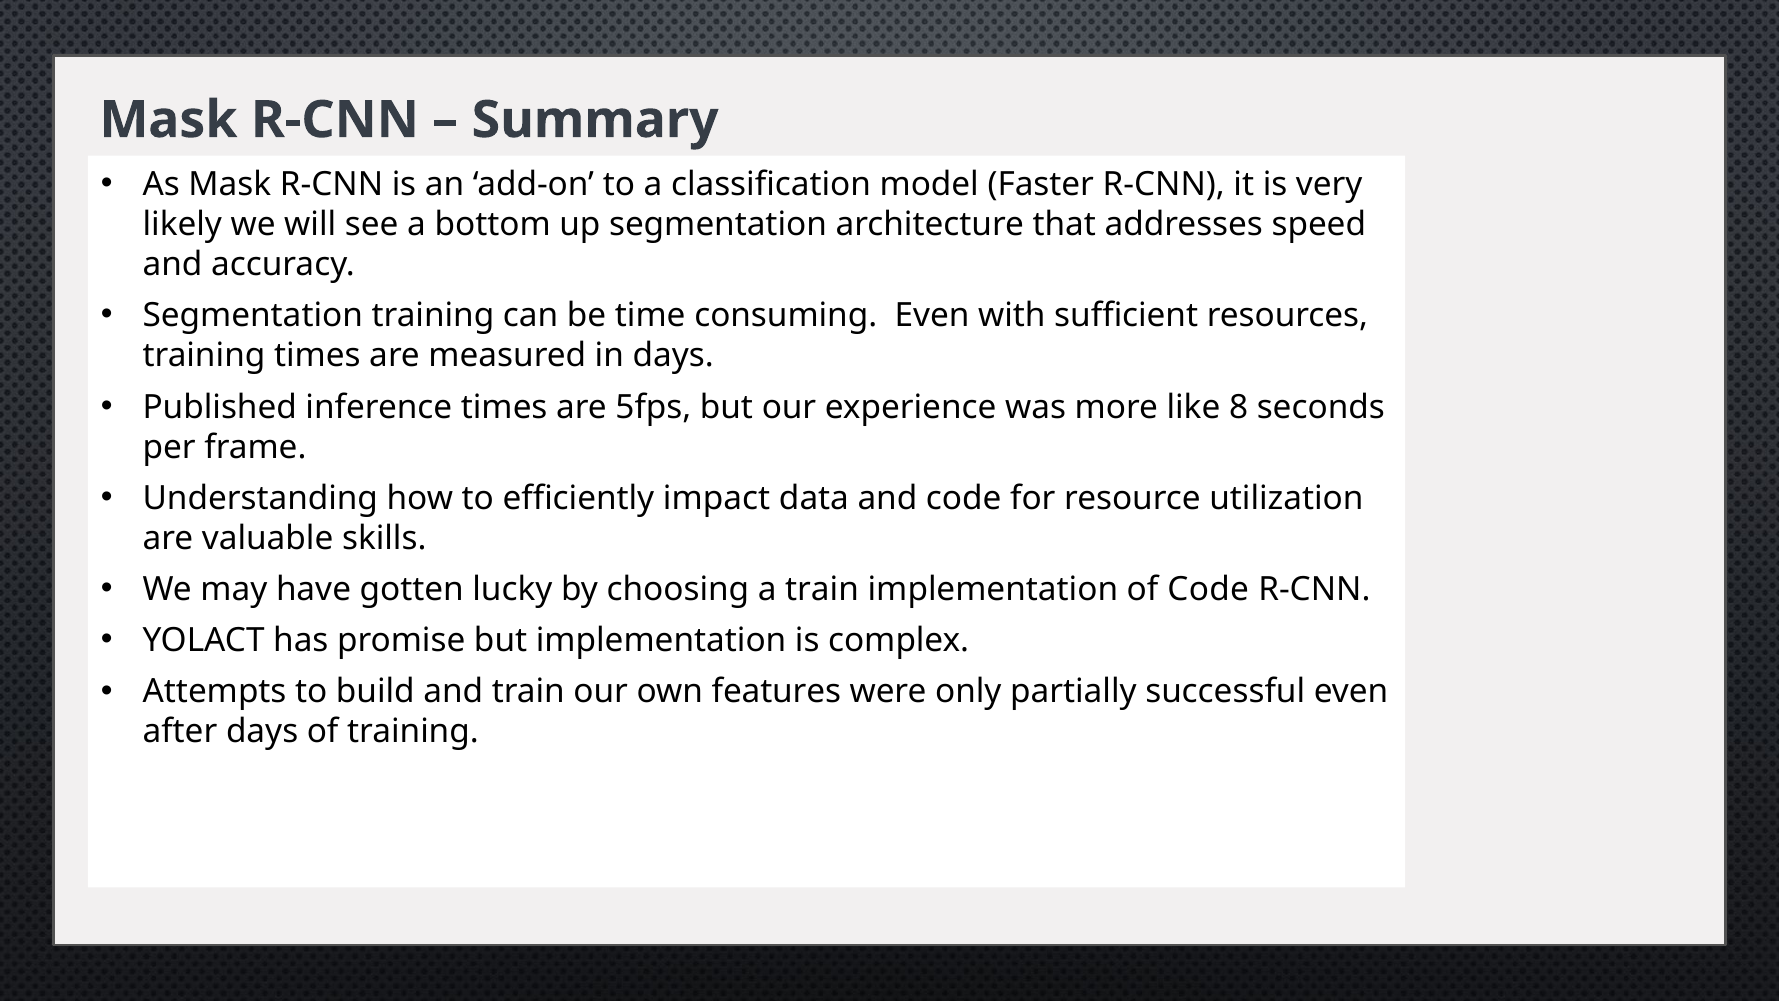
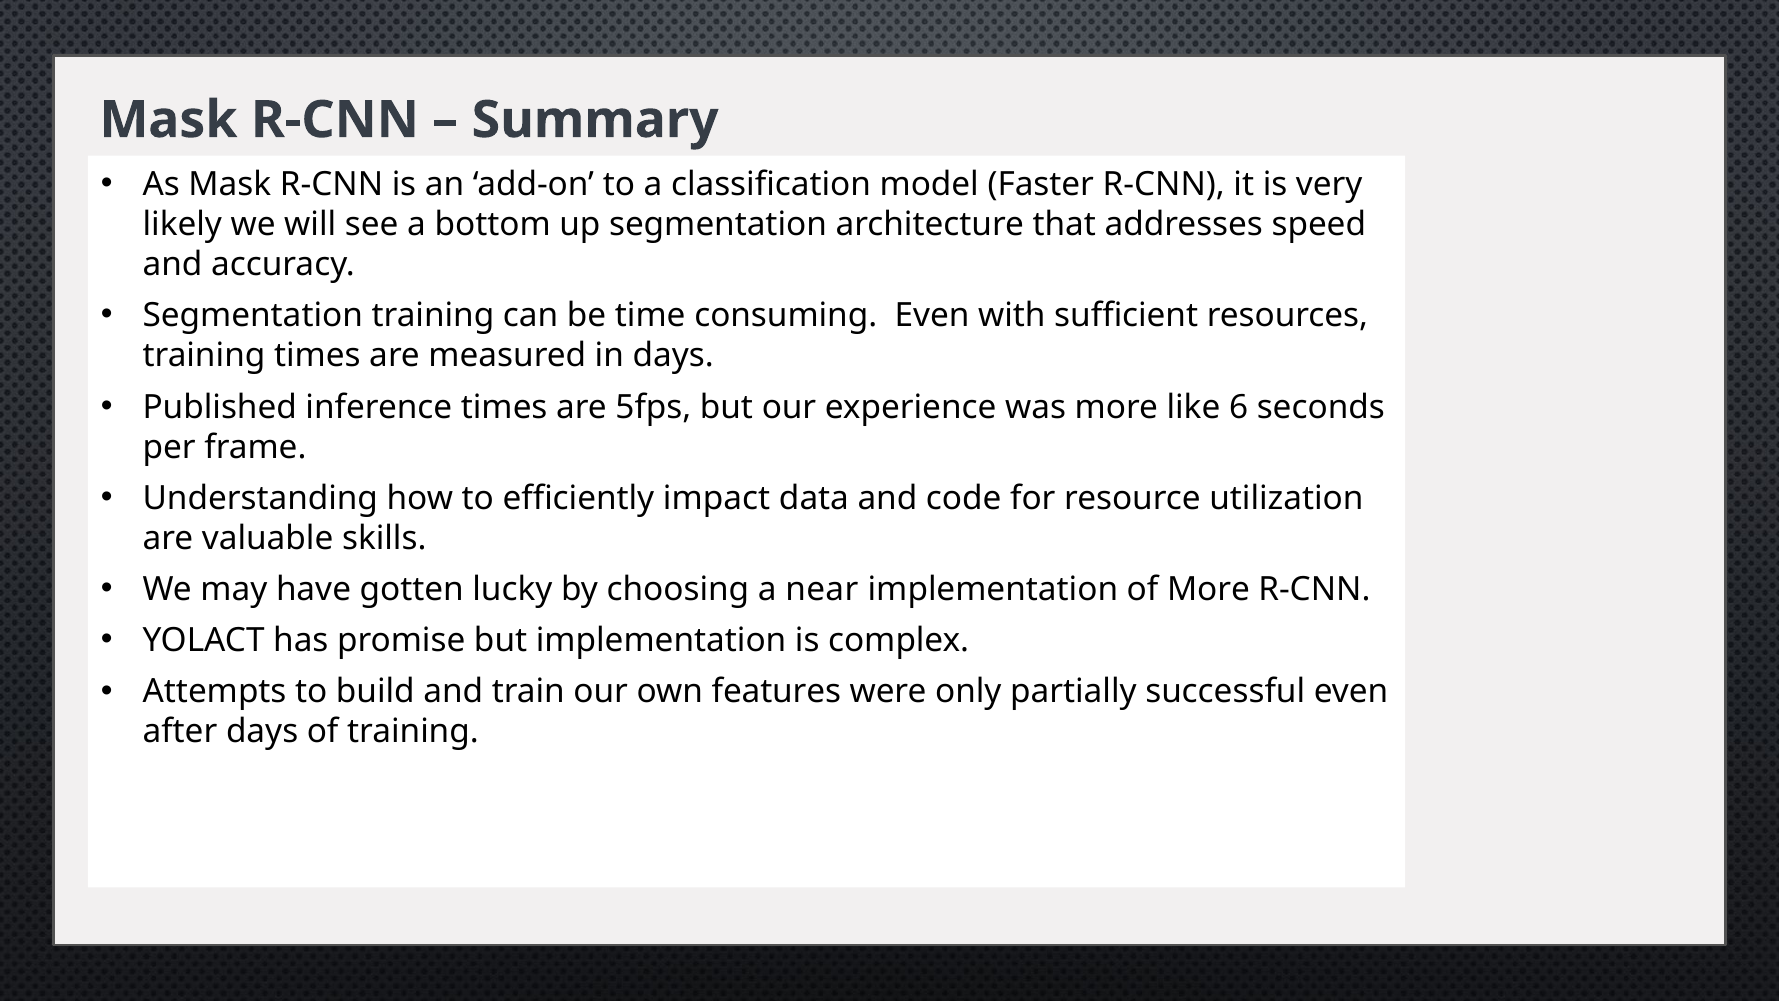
8: 8 -> 6
a train: train -> near
of Code: Code -> More
